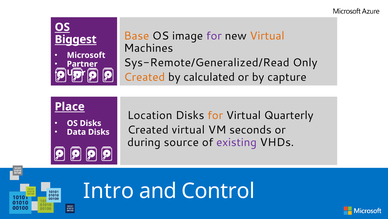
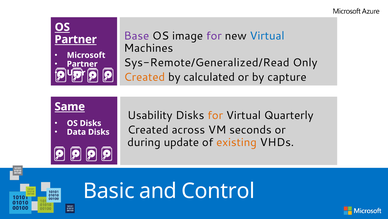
Base colour: orange -> purple
Virtual at (267, 36) colour: orange -> blue
Biggest at (76, 39): Biggest -> Partner
Place: Place -> Same
Location: Location -> Usability
Created virtual: virtual -> across
source: source -> update
existing colour: purple -> orange
Intro: Intro -> Basic
